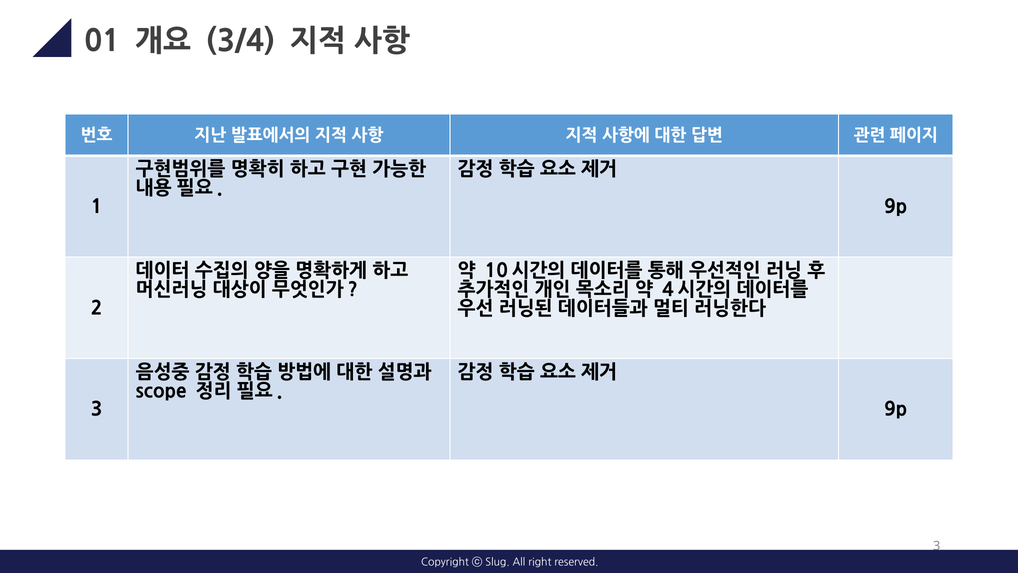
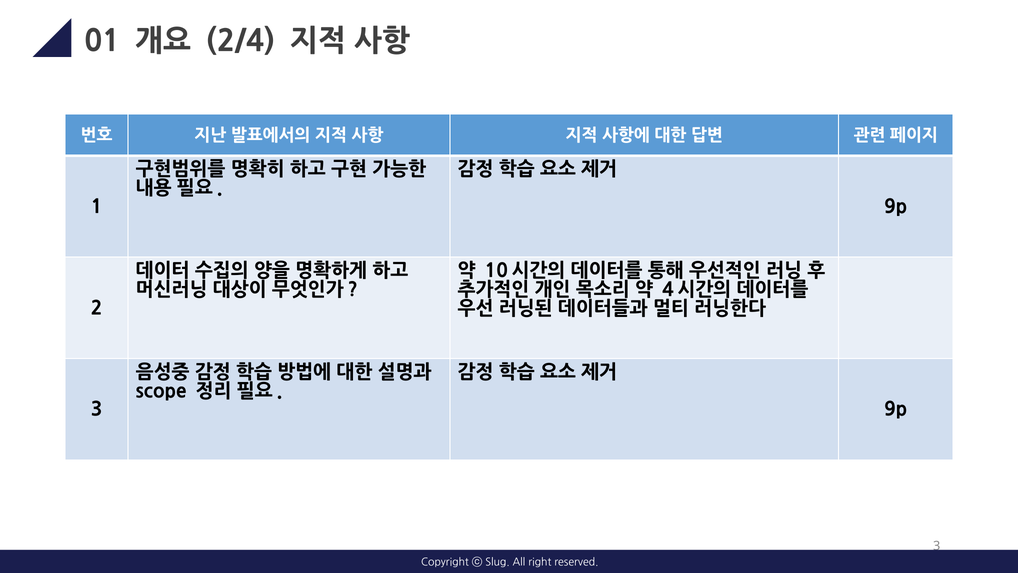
3/4: 3/4 -> 2/4
